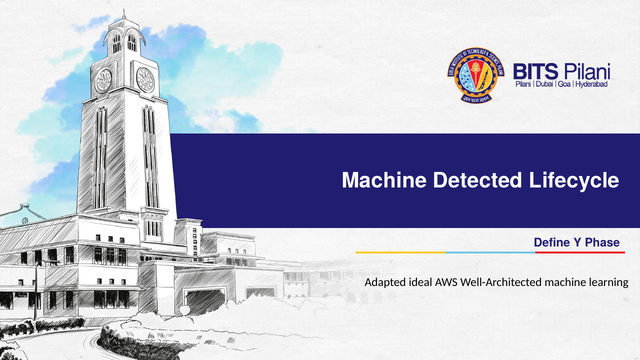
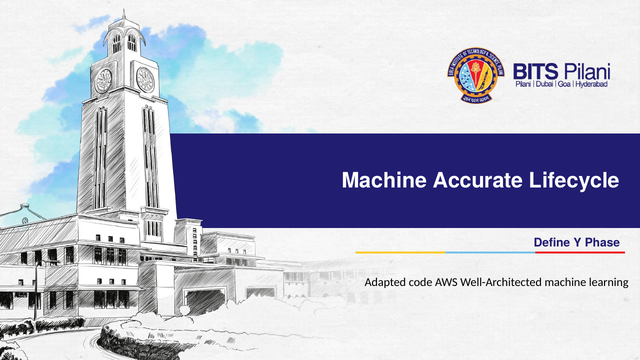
Detected: Detected -> Accurate
ideal: ideal -> code
